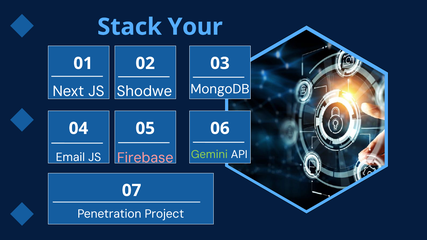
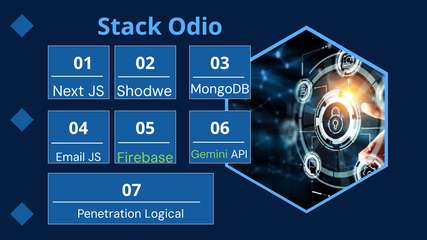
Your: Your -> Odio
Firebase colour: pink -> light green
Project: Project -> Logical
